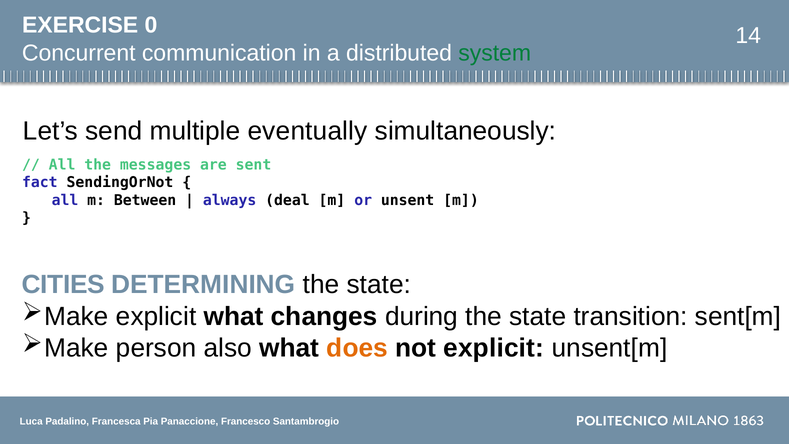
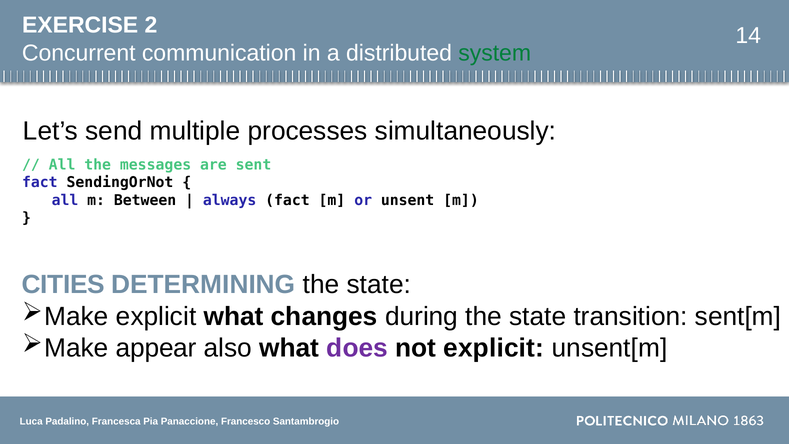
0: 0 -> 2
eventually: eventually -> processes
always deal: deal -> fact
person: person -> appear
does colour: orange -> purple
